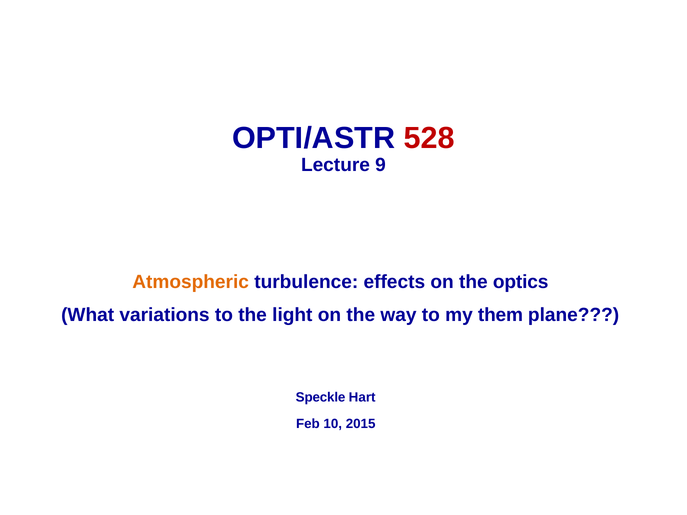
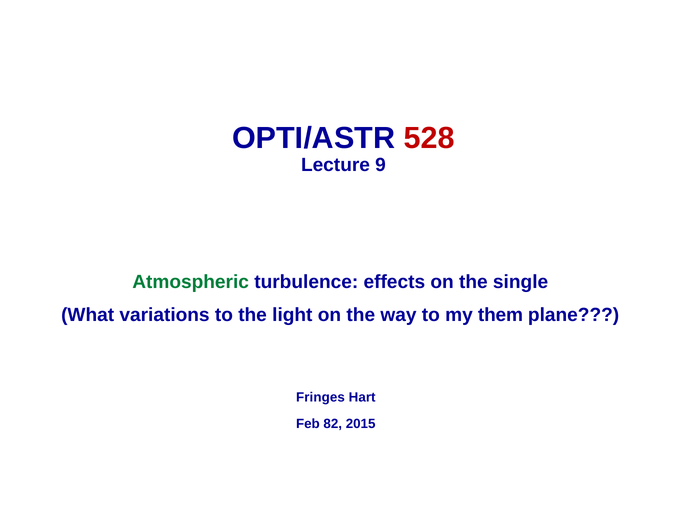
Atmospheric colour: orange -> green
optics: optics -> single
Speckle: Speckle -> Fringes
10: 10 -> 82
